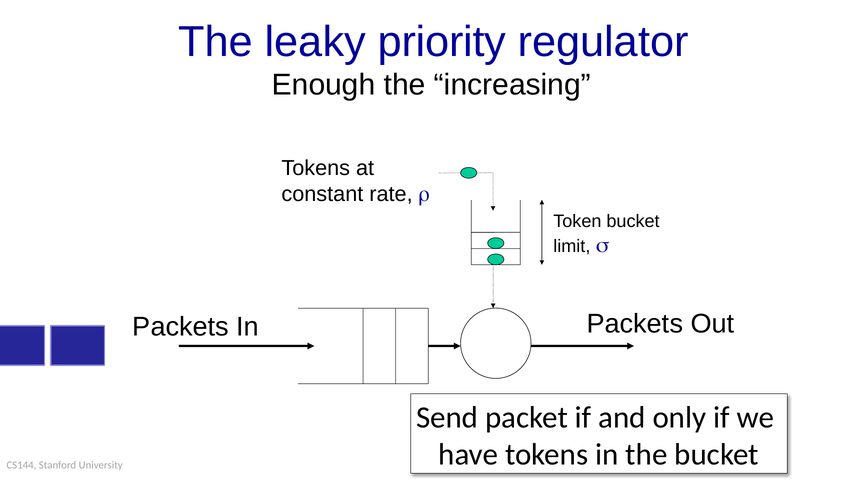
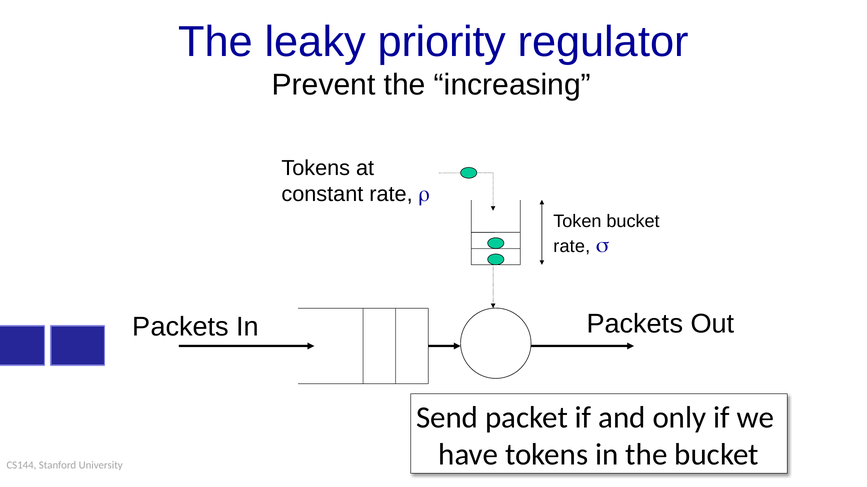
Enough: Enough -> Prevent
limit at (572, 247): limit -> rate
